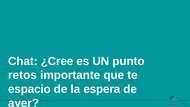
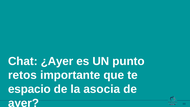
¿Cree: ¿Cree -> ¿Ayer
espera: espera -> asocia
